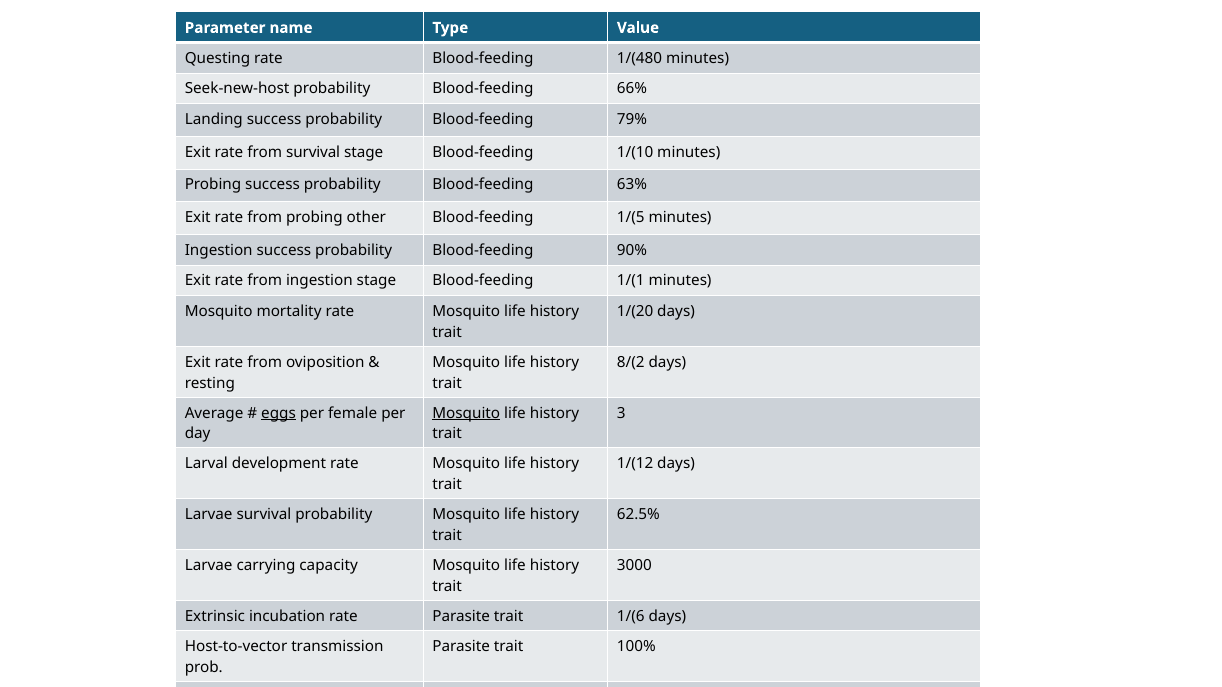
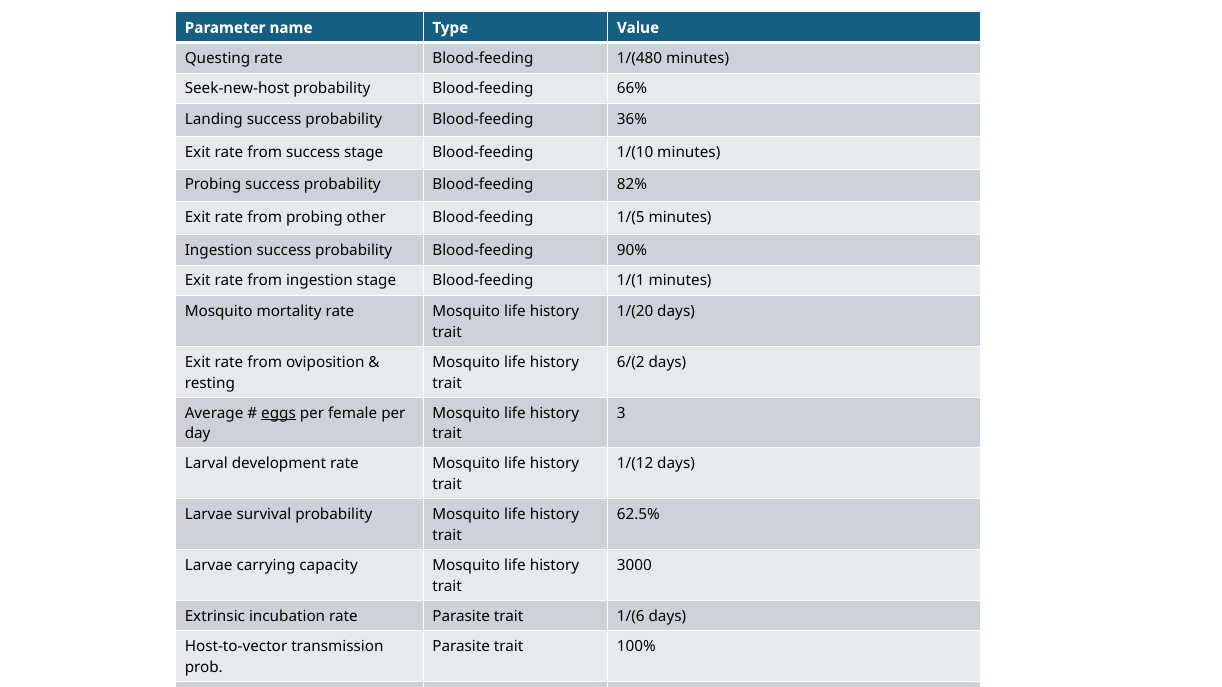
79%: 79% -> 36%
from survival: survival -> success
63%: 63% -> 82%
8/(2: 8/(2 -> 6/(2
Mosquito at (466, 413) underline: present -> none
